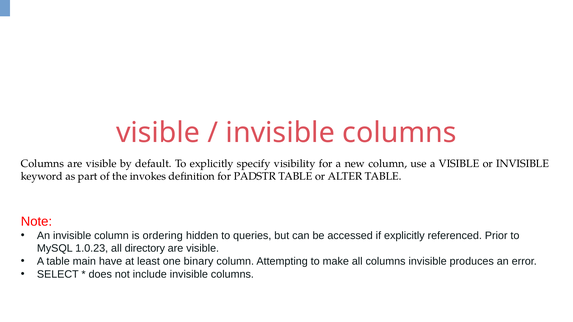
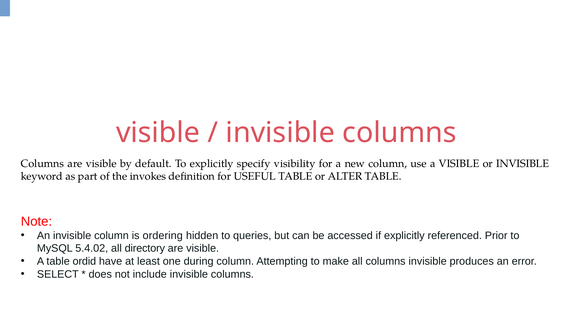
PADSTR: PADSTR -> USEFUL
1.0.23: 1.0.23 -> 5.4.02
main: main -> ordid
binary: binary -> during
